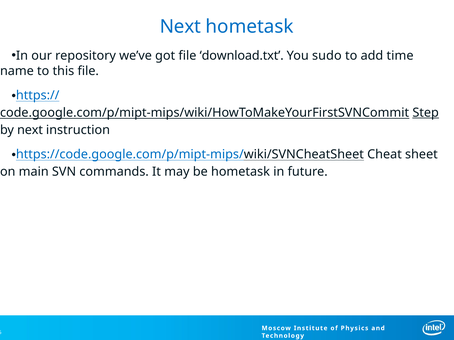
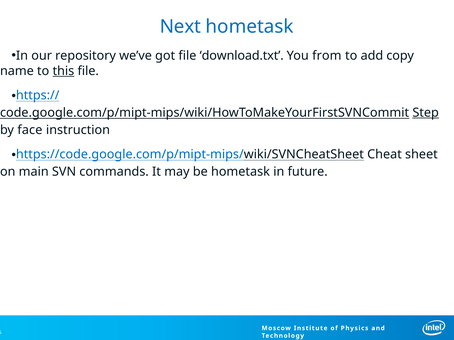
sudo: sudo -> from
time: time -> copy
this underline: none -> present
by next: next -> face
